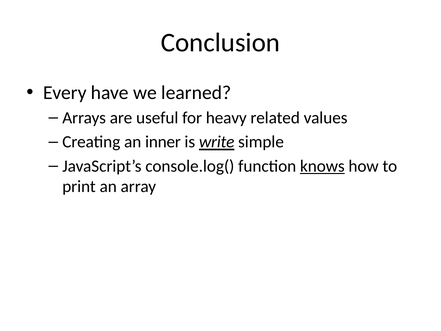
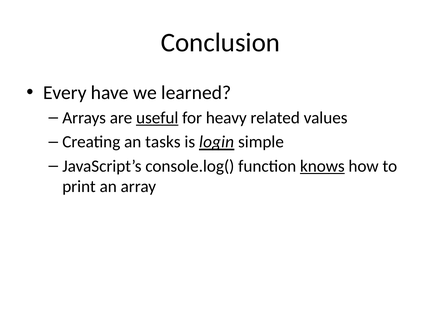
useful underline: none -> present
inner: inner -> tasks
write: write -> login
